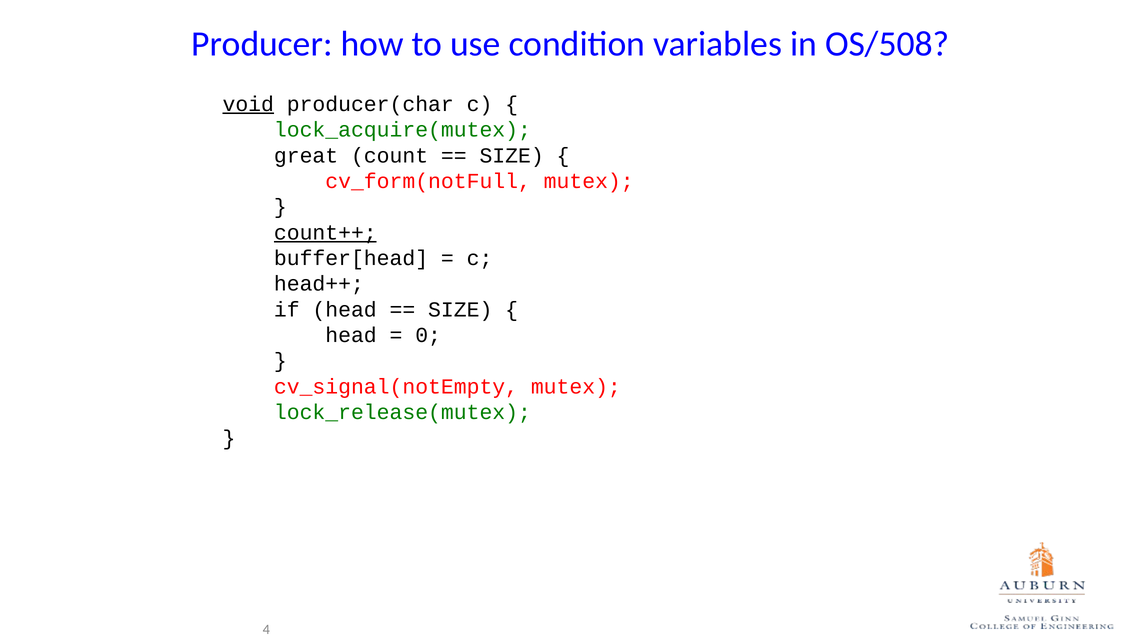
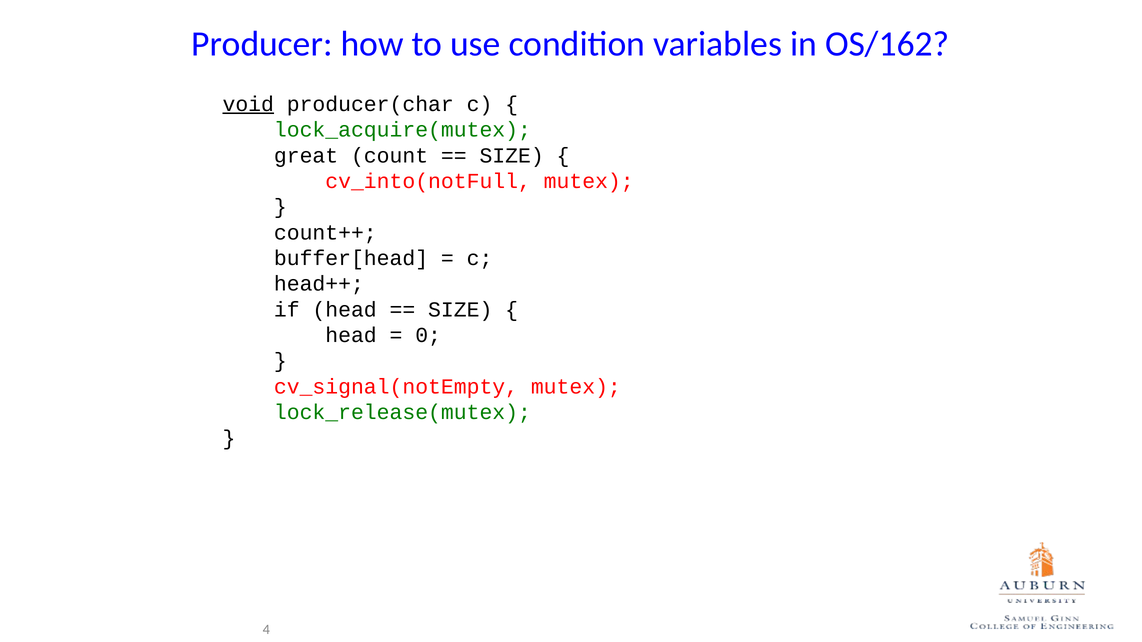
OS/508: OS/508 -> OS/162
cv_form(notFull: cv_form(notFull -> cv_into(notFull
count++ underline: present -> none
